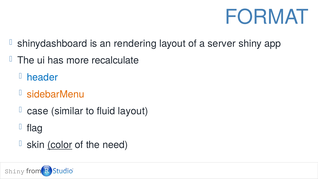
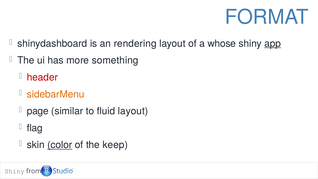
server: server -> whose
app underline: none -> present
recalculate: recalculate -> something
header colour: blue -> red
case: case -> page
need: need -> keep
